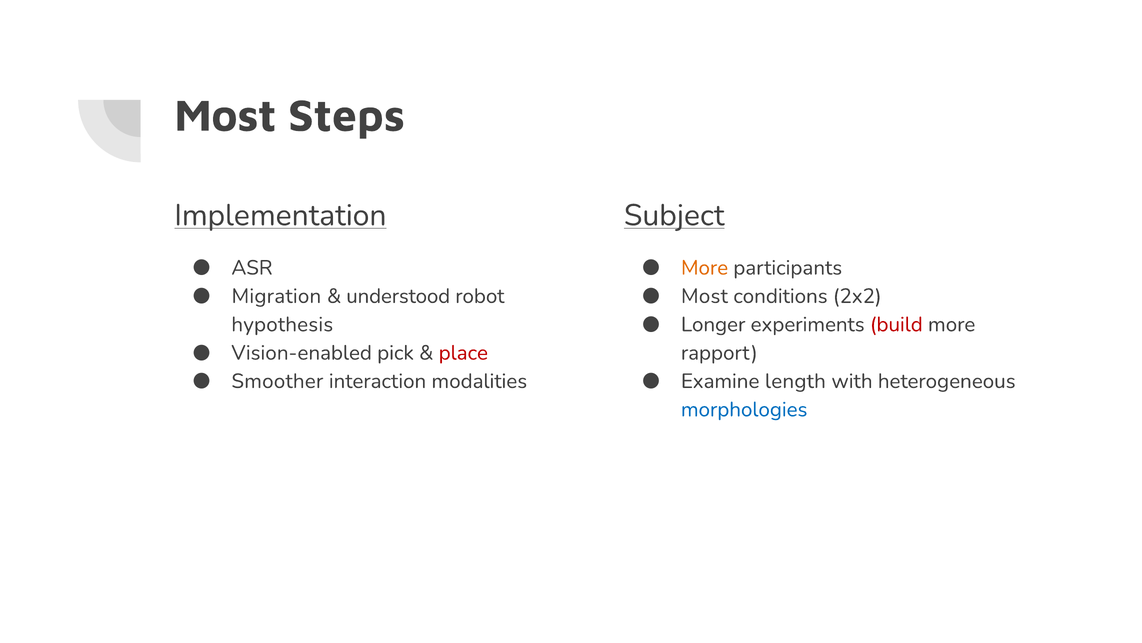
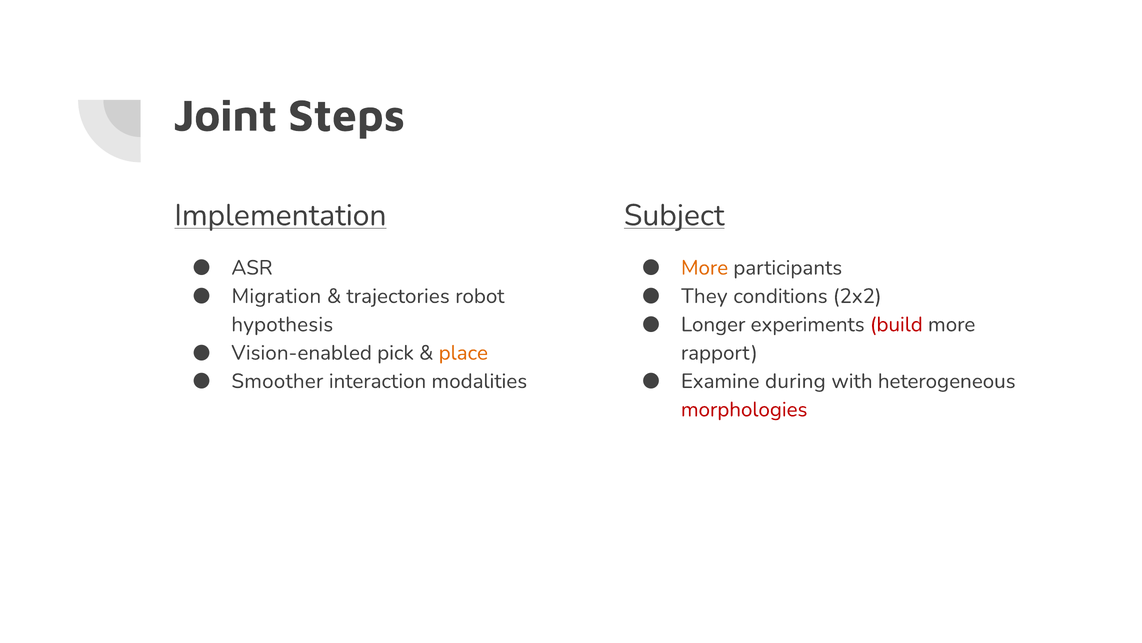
Most at (225, 116): Most -> Joint
understood: understood -> trajectories
Most at (704, 296): Most -> They
place colour: red -> orange
length: length -> during
morphologies colour: blue -> red
